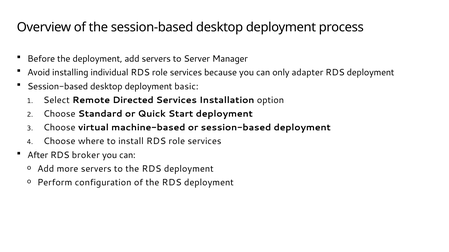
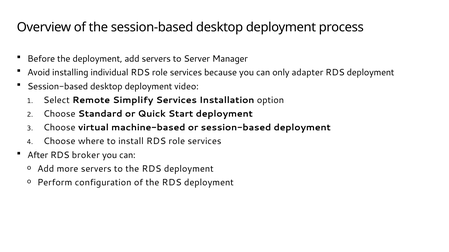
basic: basic -> video
Directed: Directed -> Simplify
